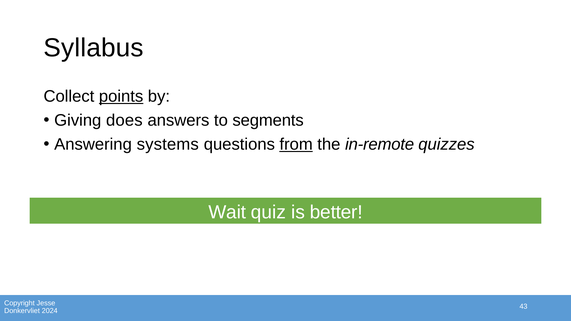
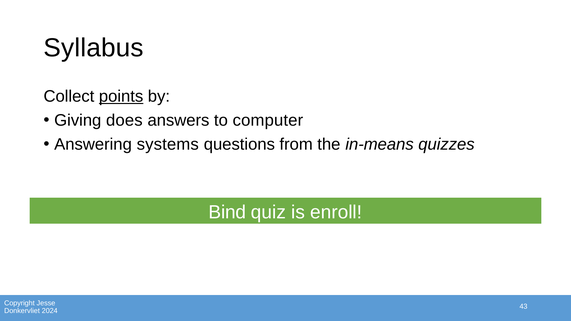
segments: segments -> computer
from underline: present -> none
in-remote: in-remote -> in-means
Wait: Wait -> Bind
better: better -> enroll
